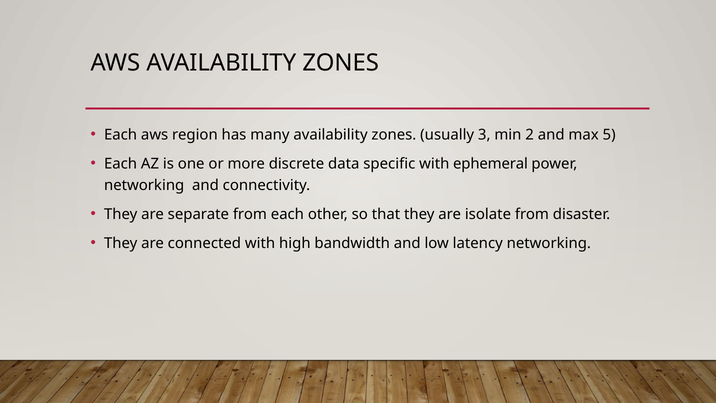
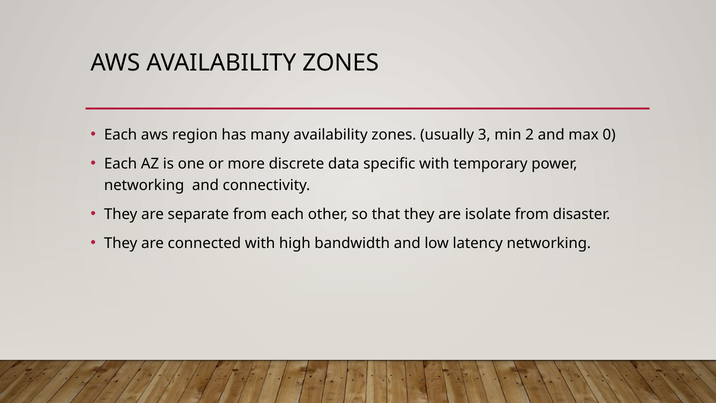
5: 5 -> 0
ephemeral: ephemeral -> temporary
